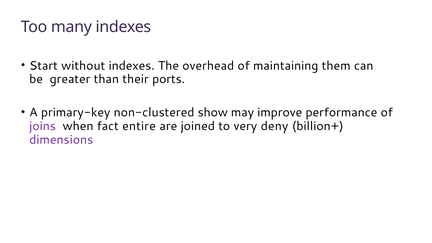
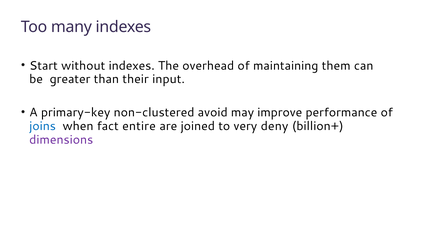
ports: ports -> input
show: show -> avoid
joins colour: purple -> blue
